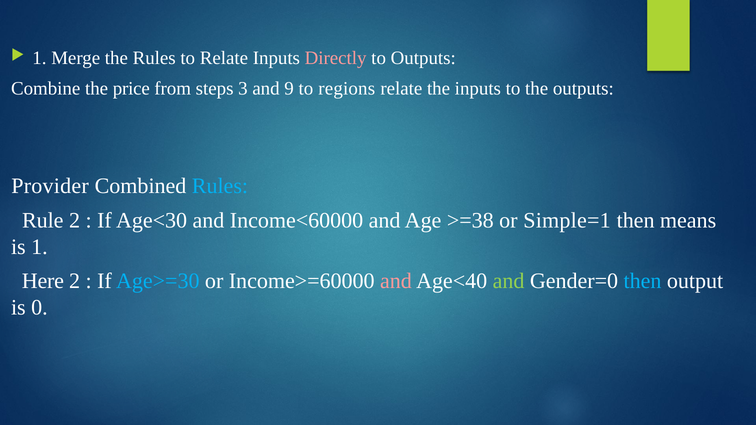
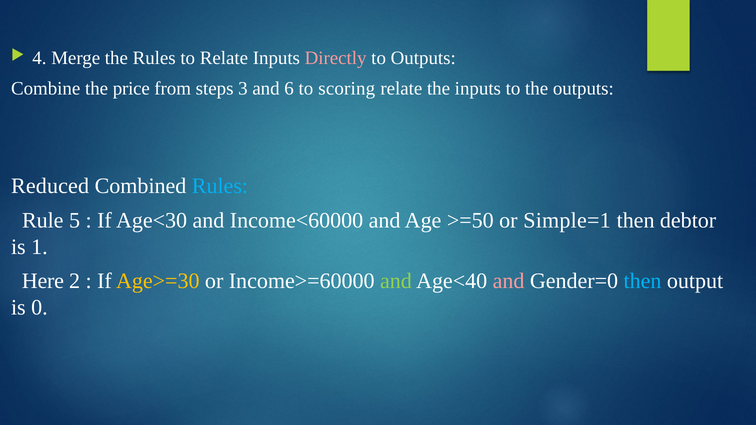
1 at (39, 58): 1 -> 4
9: 9 -> 6
regions: regions -> scoring
Provider: Provider -> Reduced
Rule 2: 2 -> 5
>=38: >=38 -> >=50
means: means -> debtor
Age>=30 colour: light blue -> yellow
and at (396, 281) colour: pink -> light green
and at (509, 281) colour: light green -> pink
